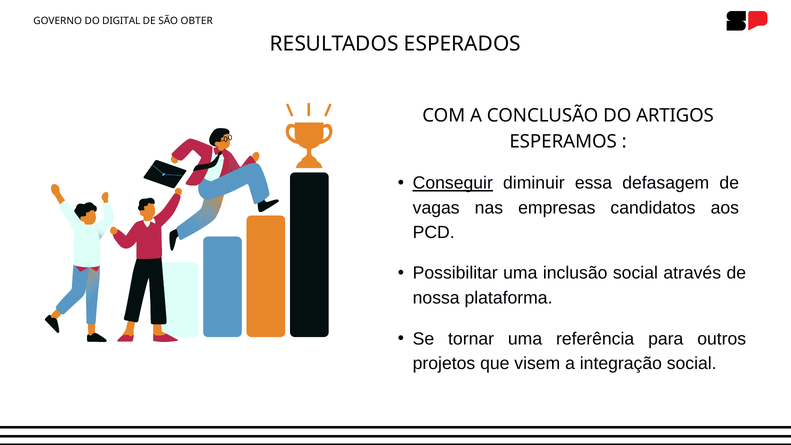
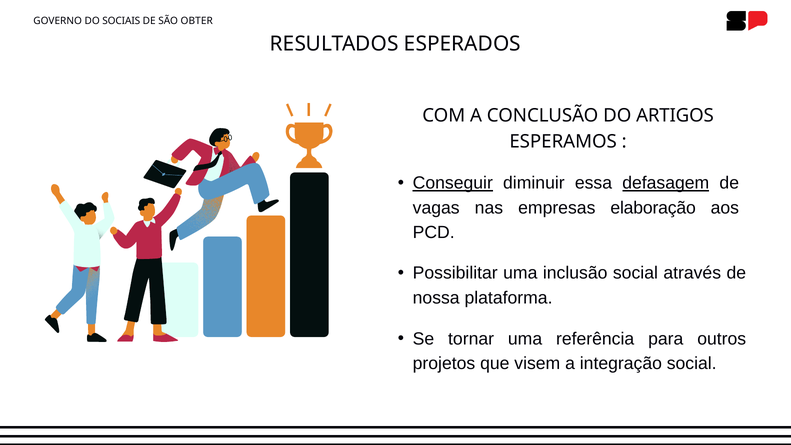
DIGITAL: DIGITAL -> SOCIAIS
defasagem underline: none -> present
candidatos: candidatos -> elaboração
